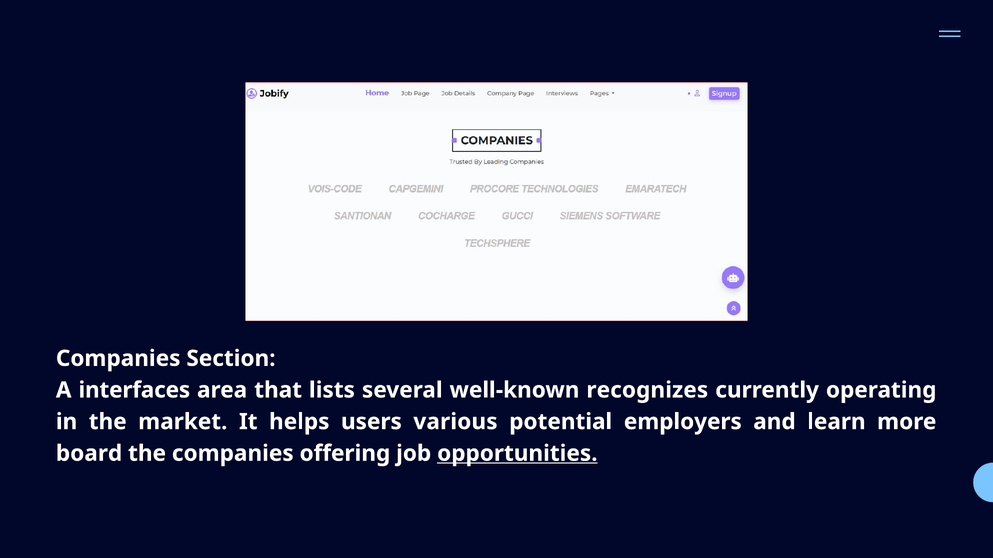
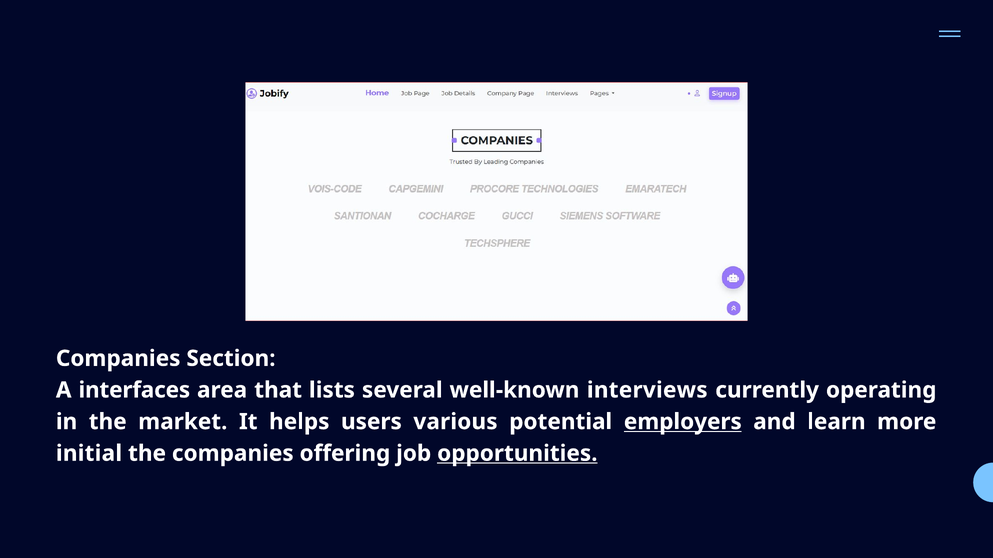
recognizes: recognizes -> interviews
employers underline: none -> present
board: board -> initial
